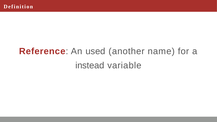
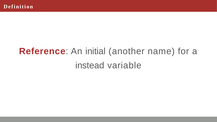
used: used -> initial
